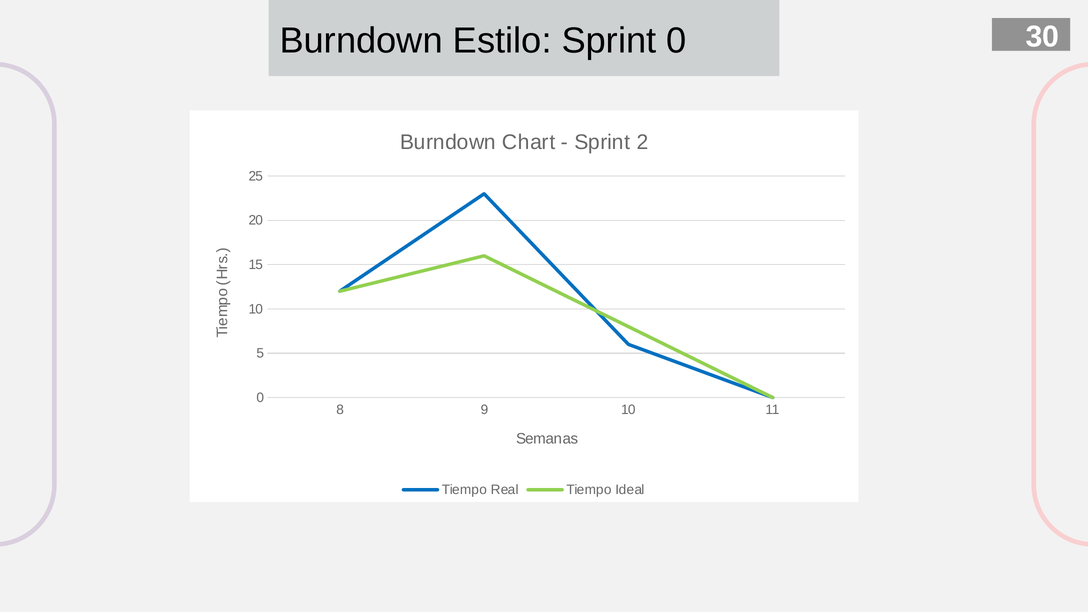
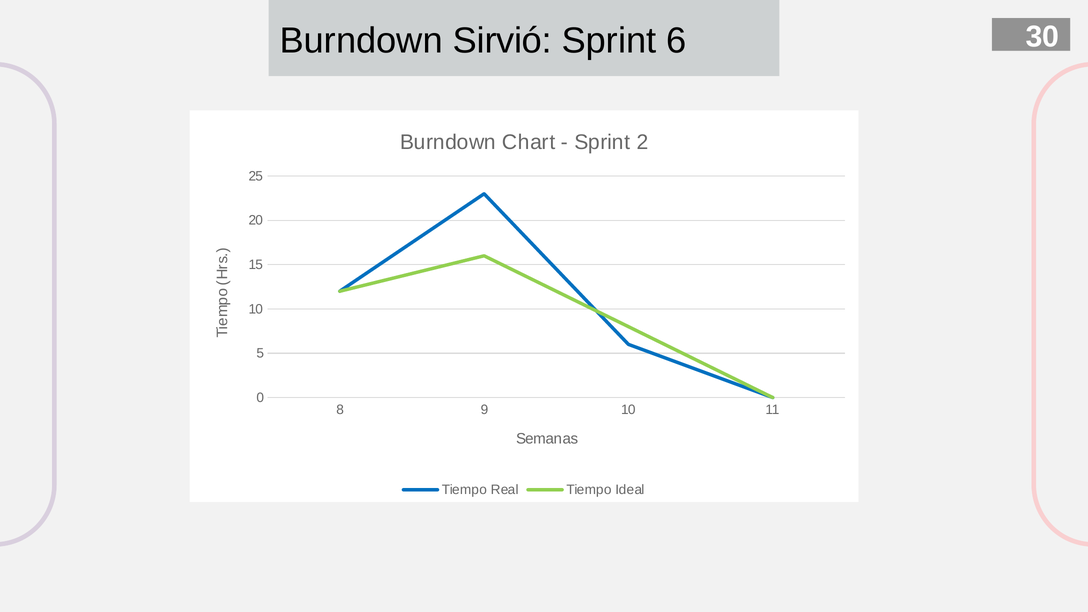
Estilo: Estilo -> Sirvió
Sprint 0: 0 -> 6
